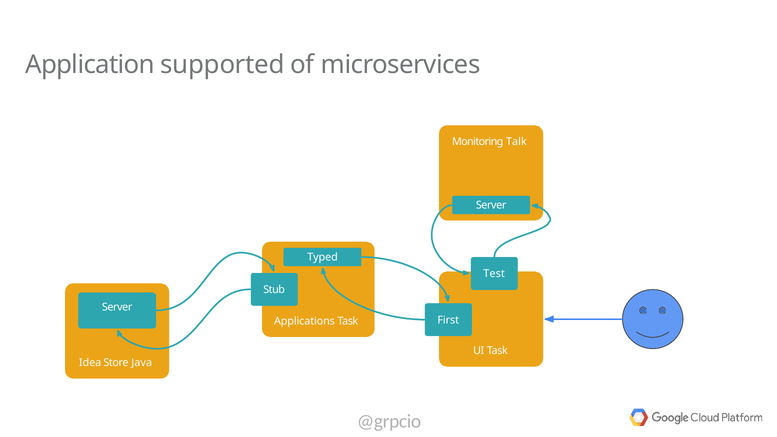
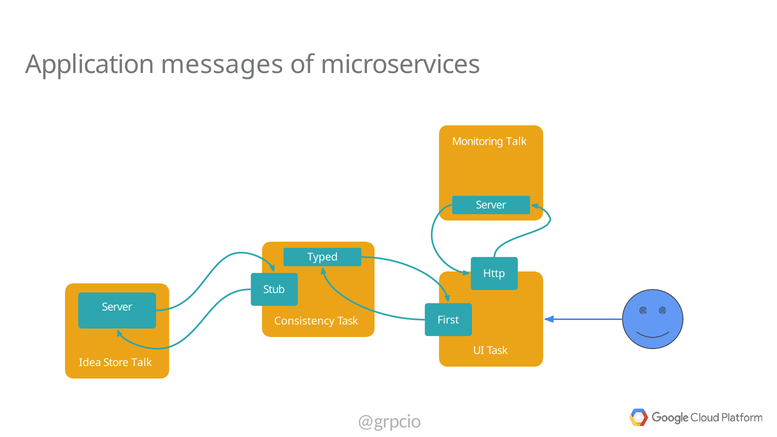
supported: supported -> messages
Test: Test -> Http
Applications: Applications -> Consistency
Store Java: Java -> Talk
